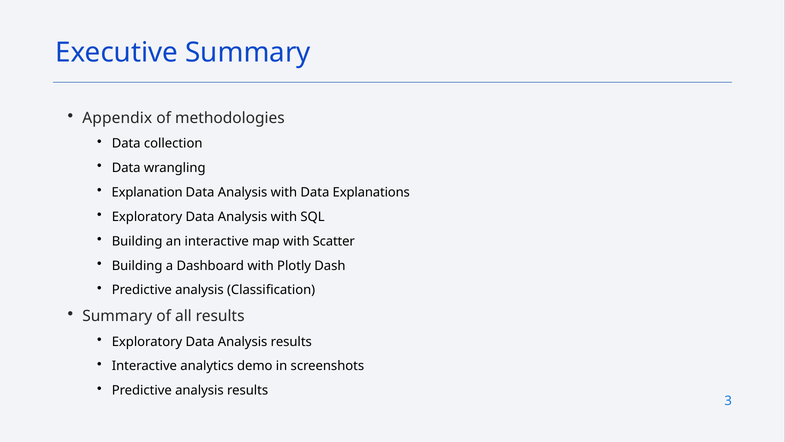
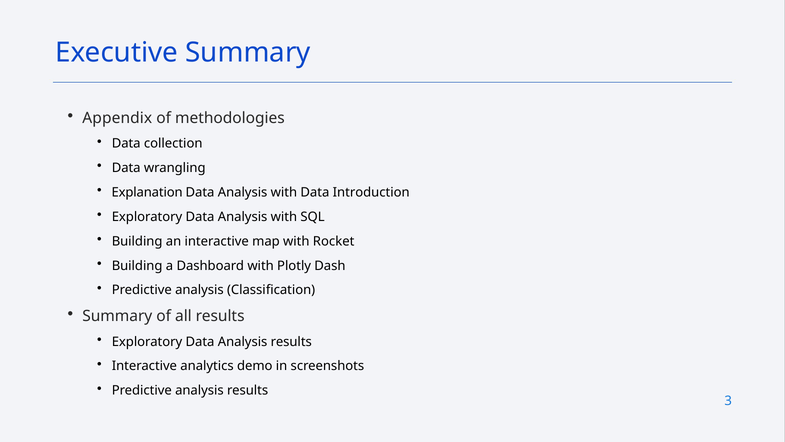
Explanations: Explanations -> Introduction
Scatter: Scatter -> Rocket
